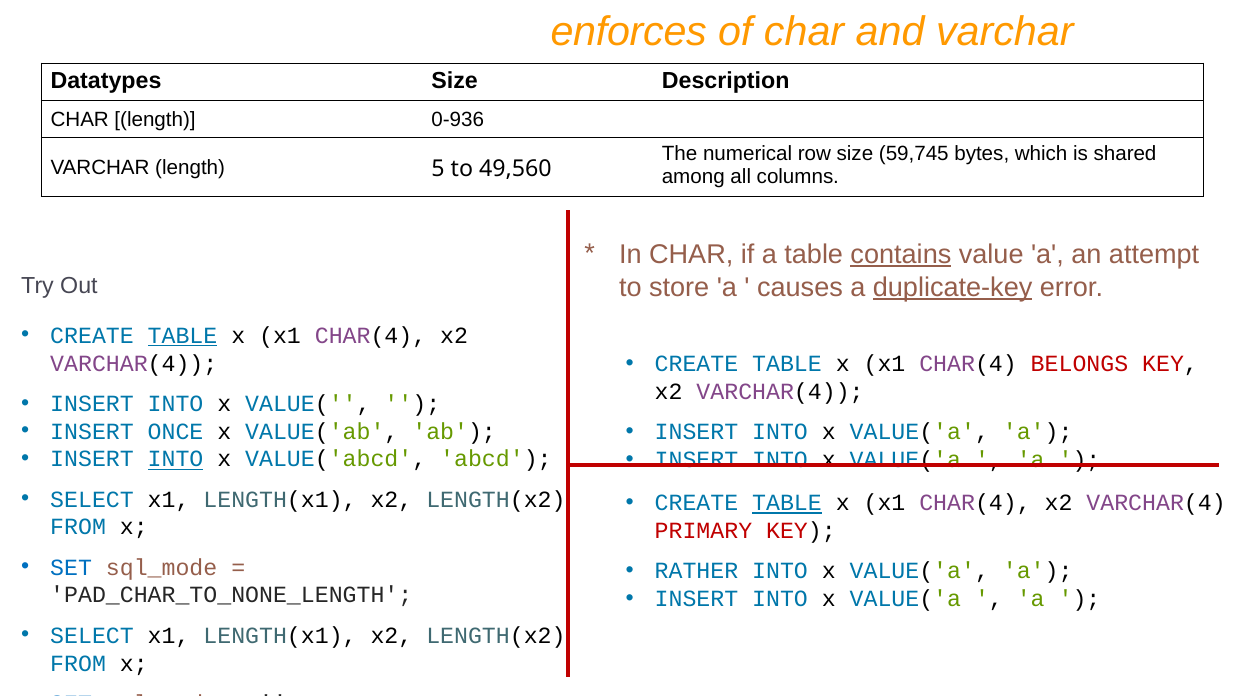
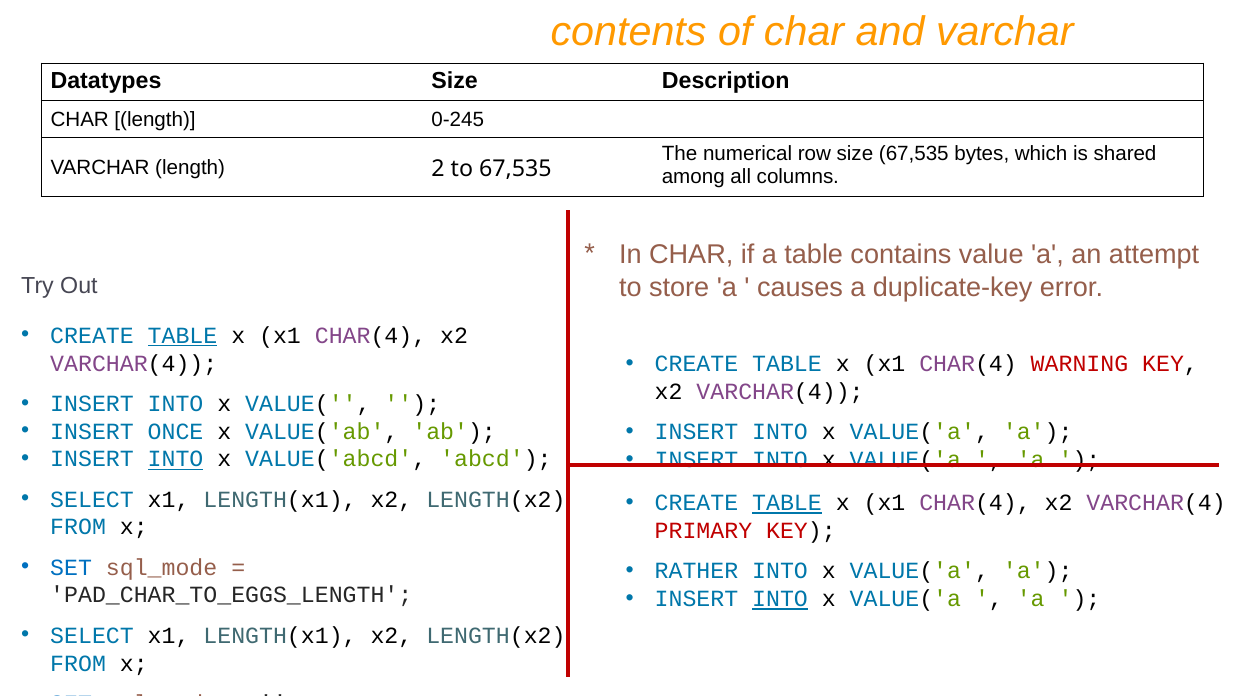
enforces: enforces -> contents
0-936: 0-936 -> 0-245
size 59,745: 59,745 -> 67,535
5: 5 -> 2
to 49,560: 49,560 -> 67,535
contains underline: present -> none
duplicate-key underline: present -> none
BELONGS: BELONGS -> WARNING
PAD_CHAR_TO_NONE_LENGTH: PAD_CHAR_TO_NONE_LENGTH -> PAD_CHAR_TO_EGGS_LENGTH
INTO at (780, 599) underline: none -> present
